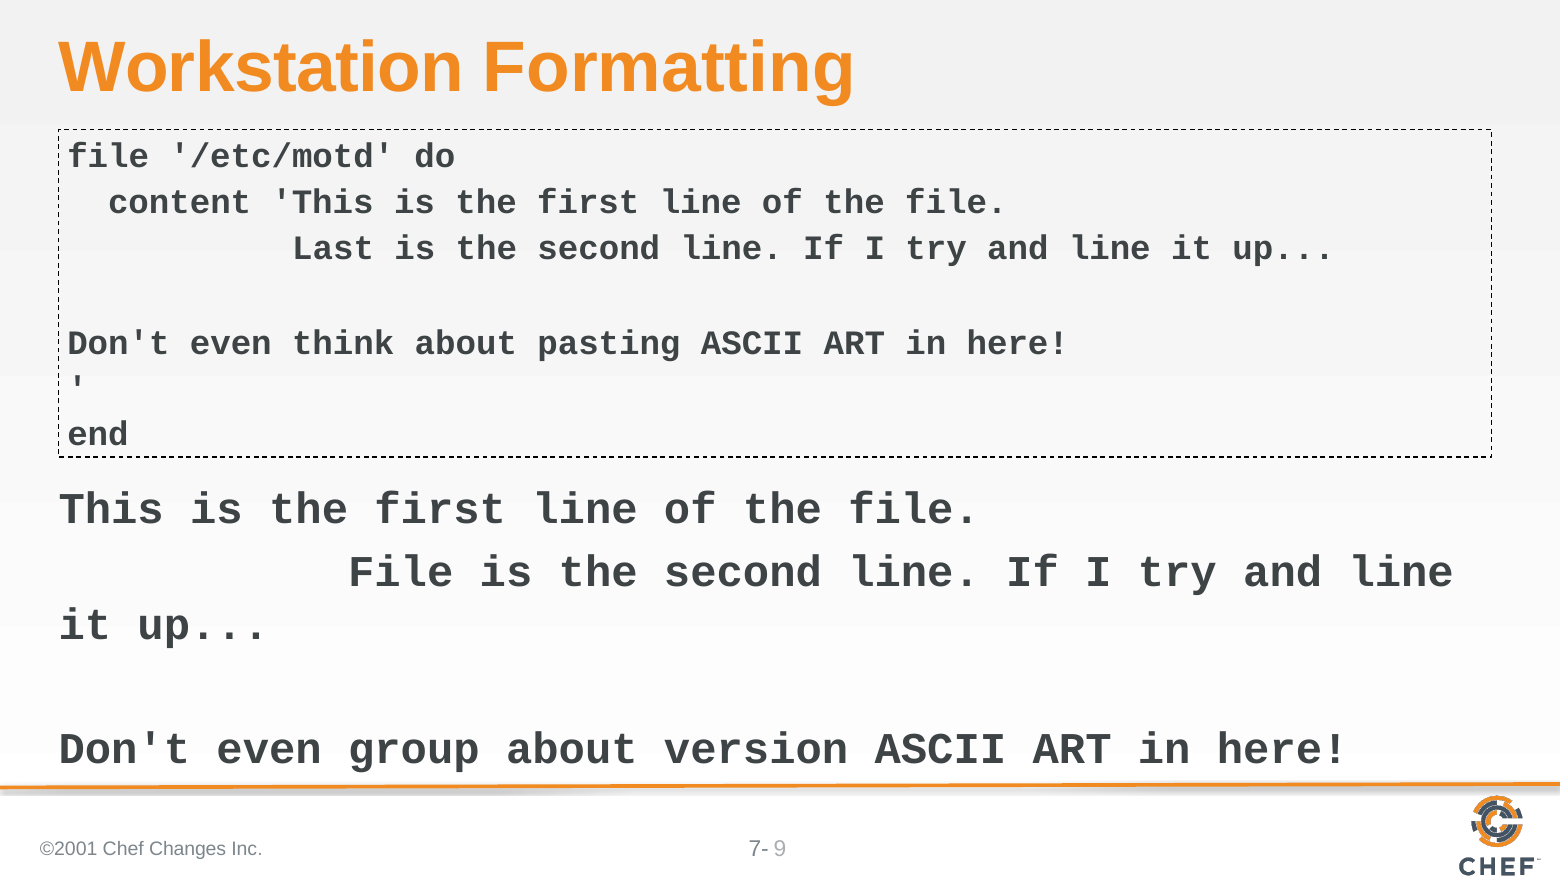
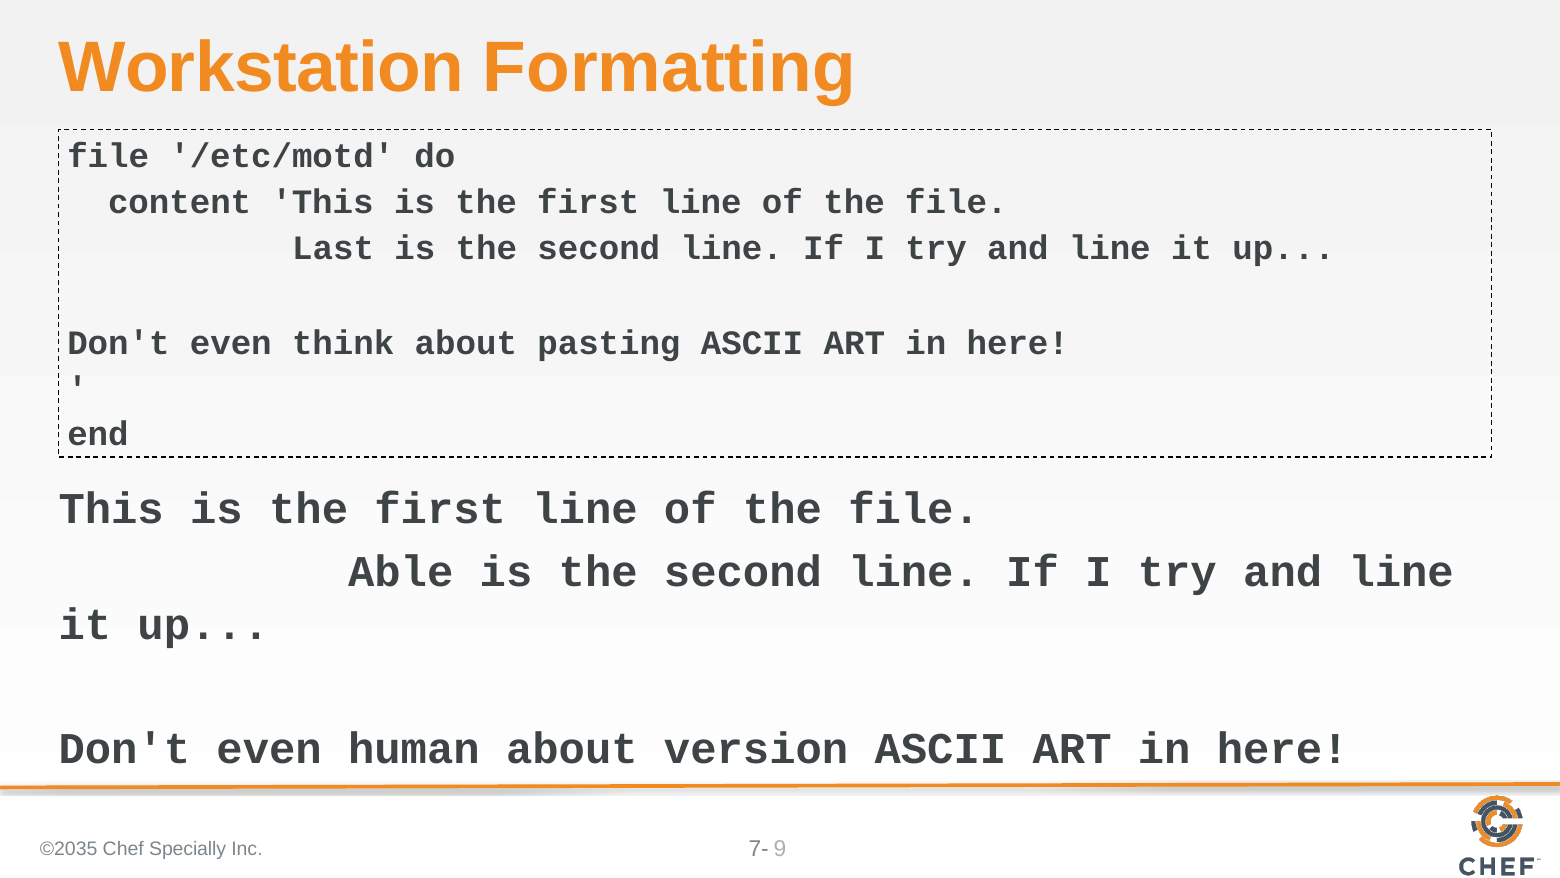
File at (401, 572): File -> Able
group: group -> human
©2001: ©2001 -> ©2035
Changes: Changes -> Specially
